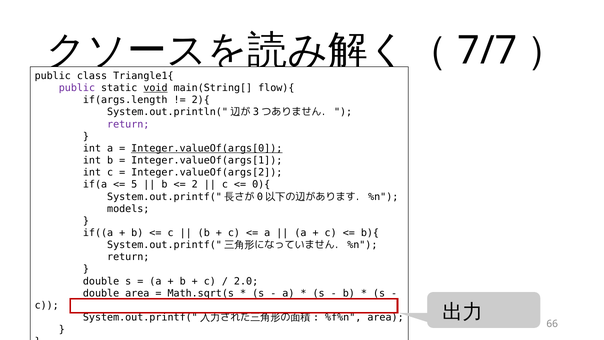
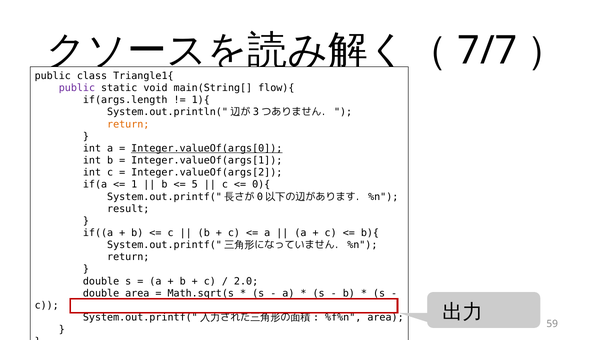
void underline: present -> none
2){: 2){ -> 1){
return at (128, 124) colour: purple -> orange
5: 5 -> 1
2: 2 -> 5
models: models -> result
66: 66 -> 59
